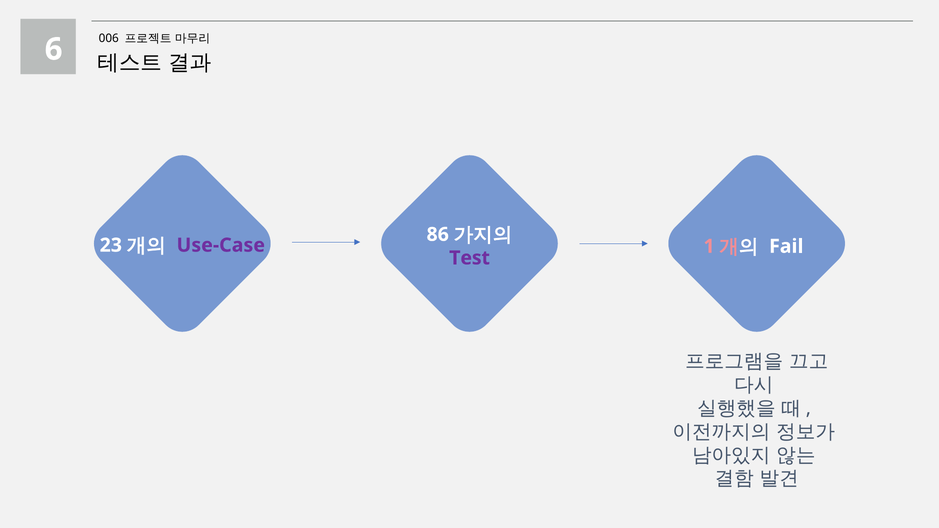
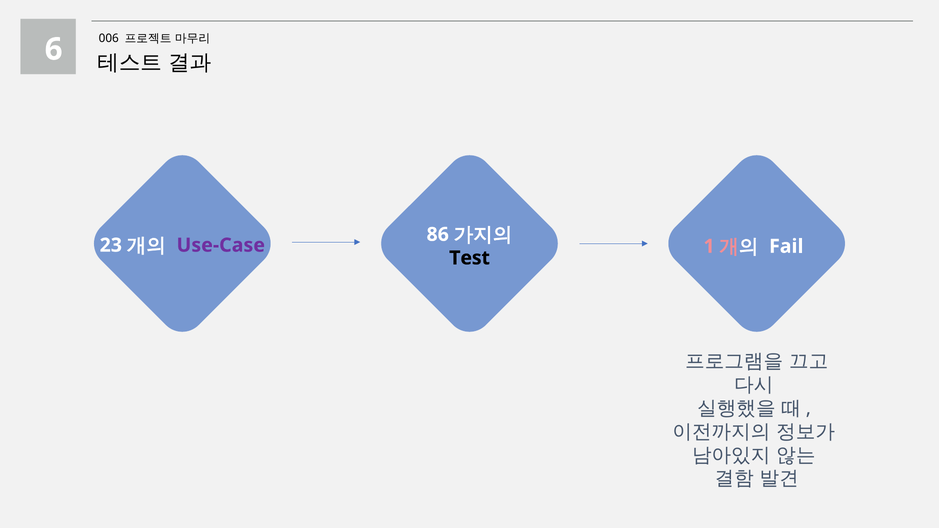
Test colour: purple -> black
